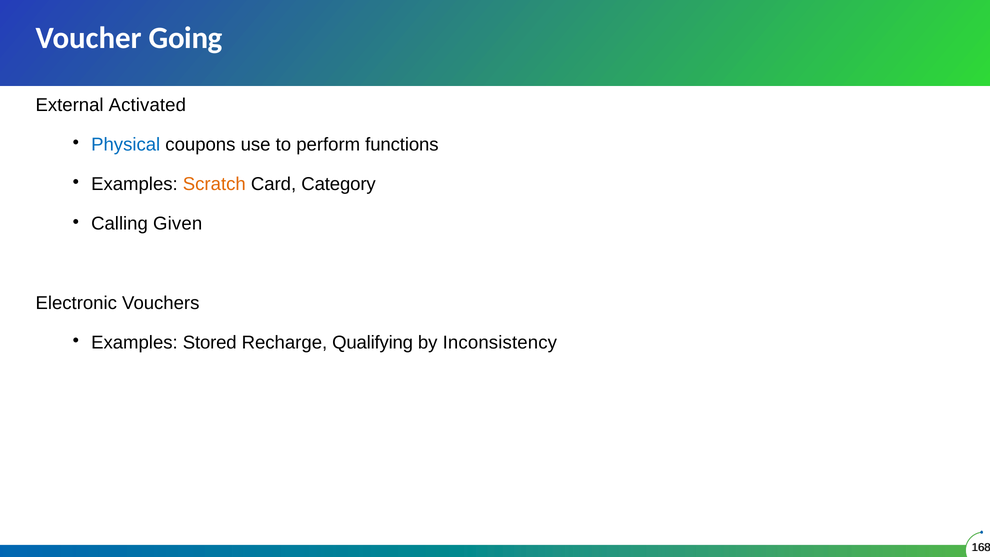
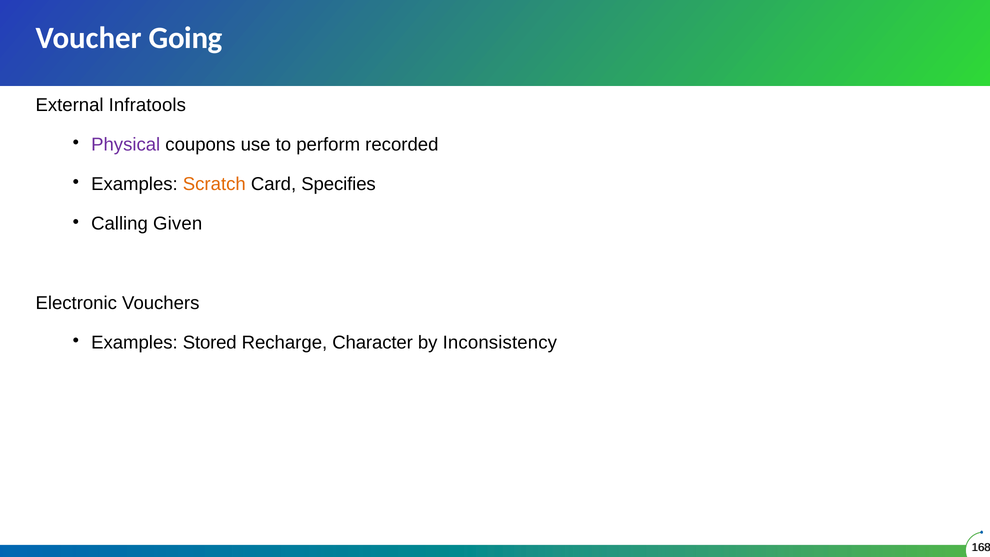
Activated: Activated -> Infratools
Physical colour: blue -> purple
functions: functions -> recorded
Category: Category -> Specifies
Qualifying: Qualifying -> Character
